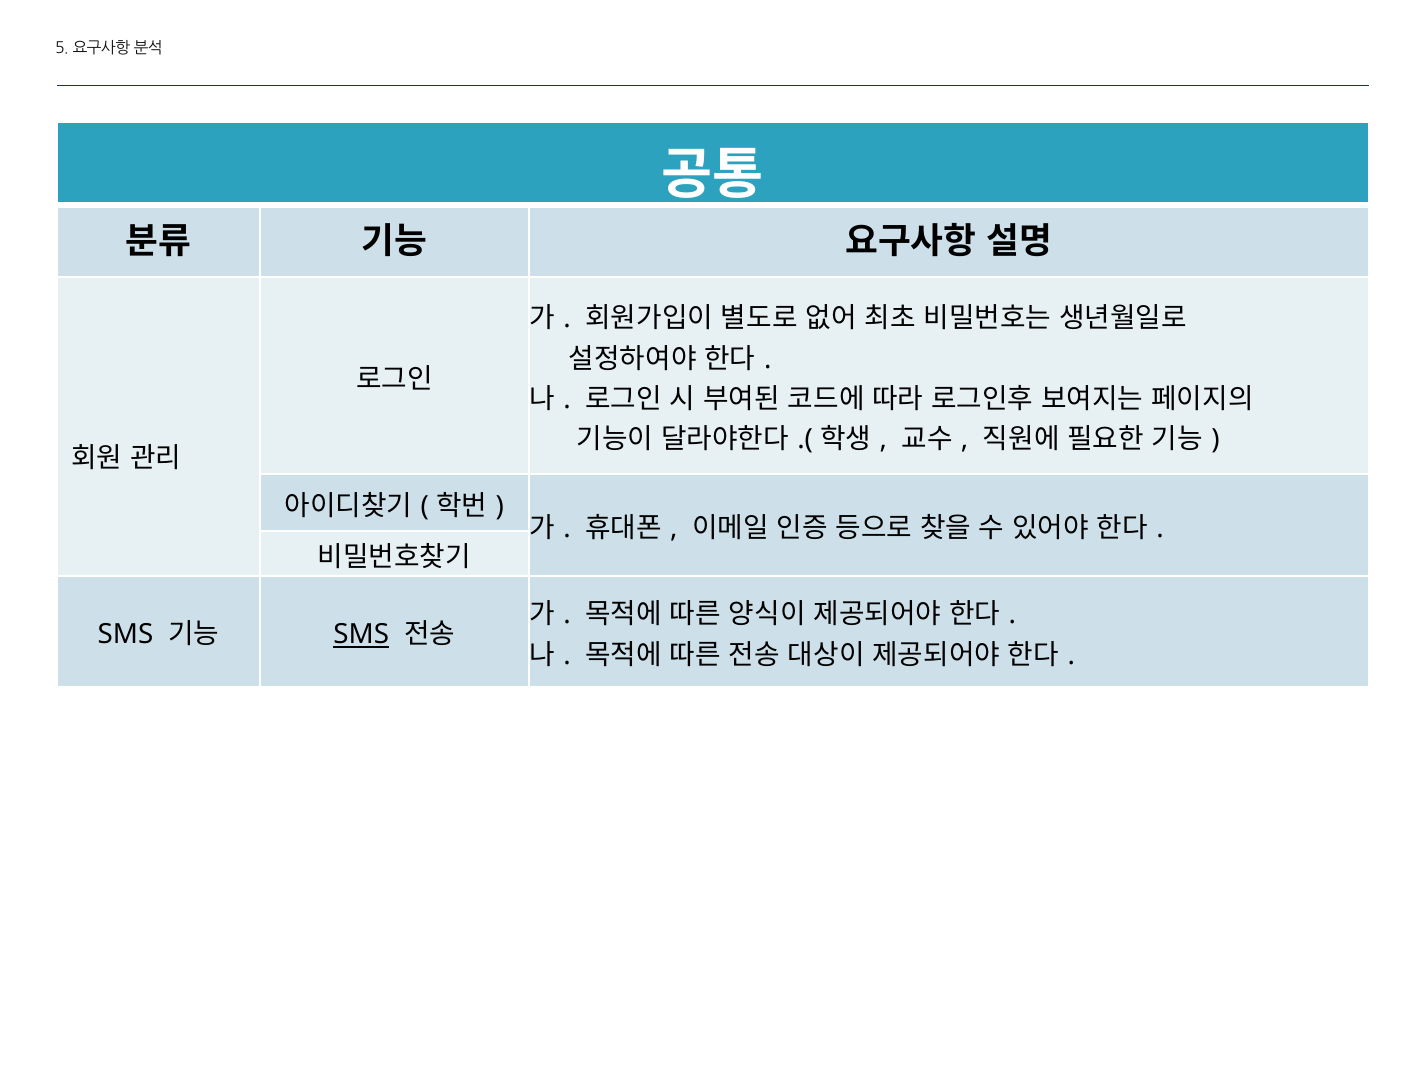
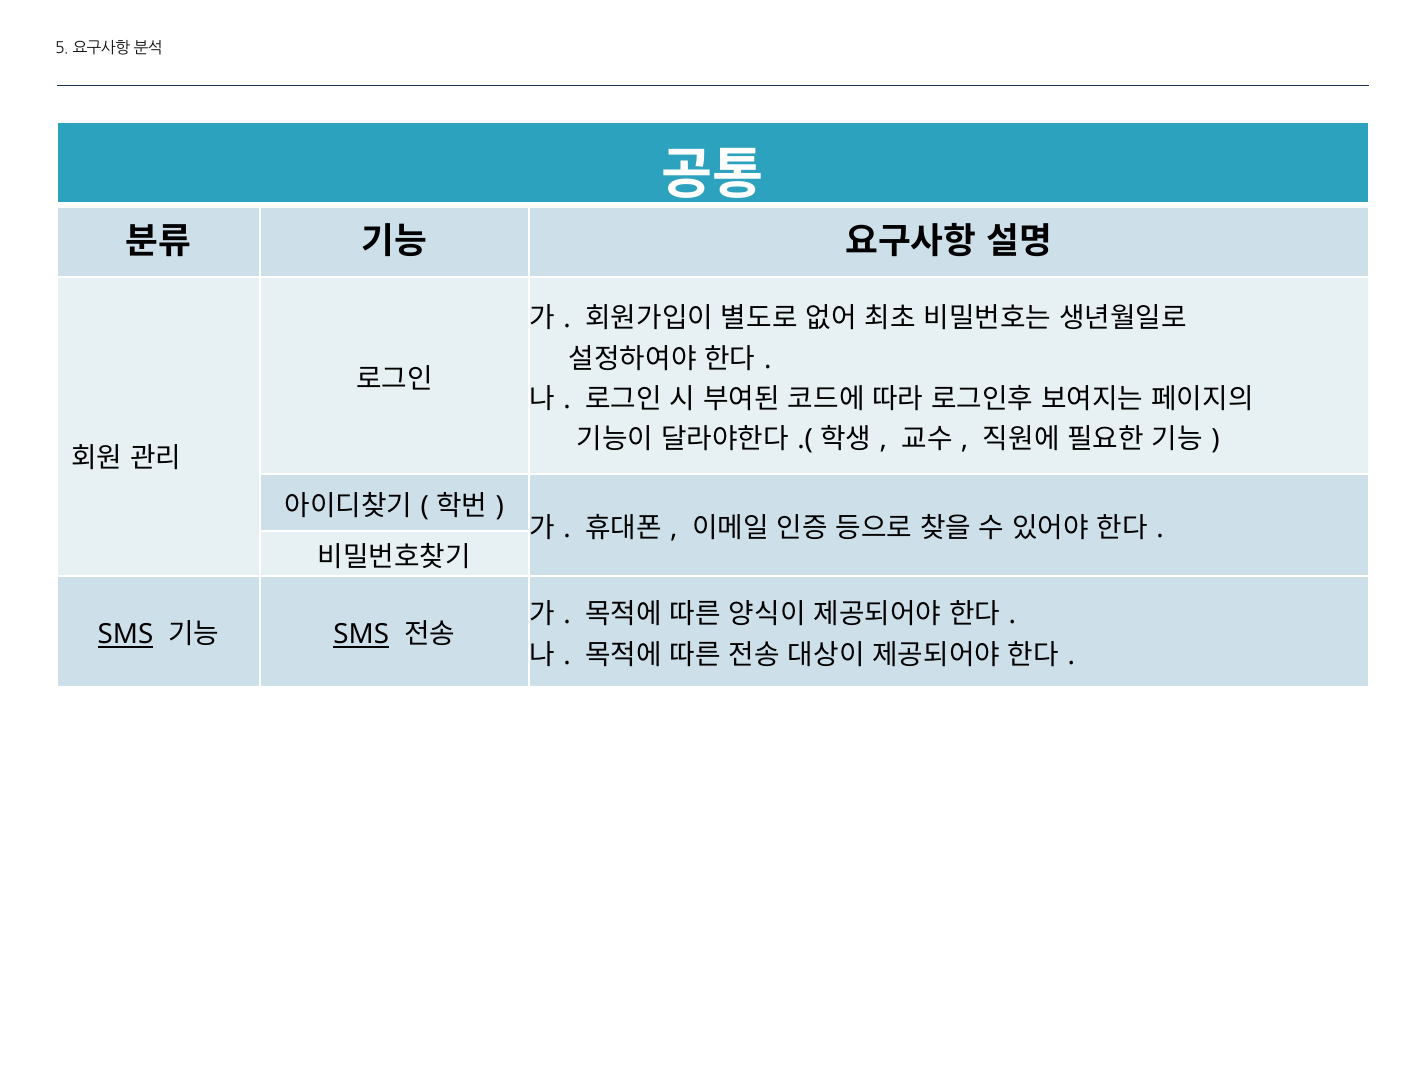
SMS at (125, 635) underline: none -> present
